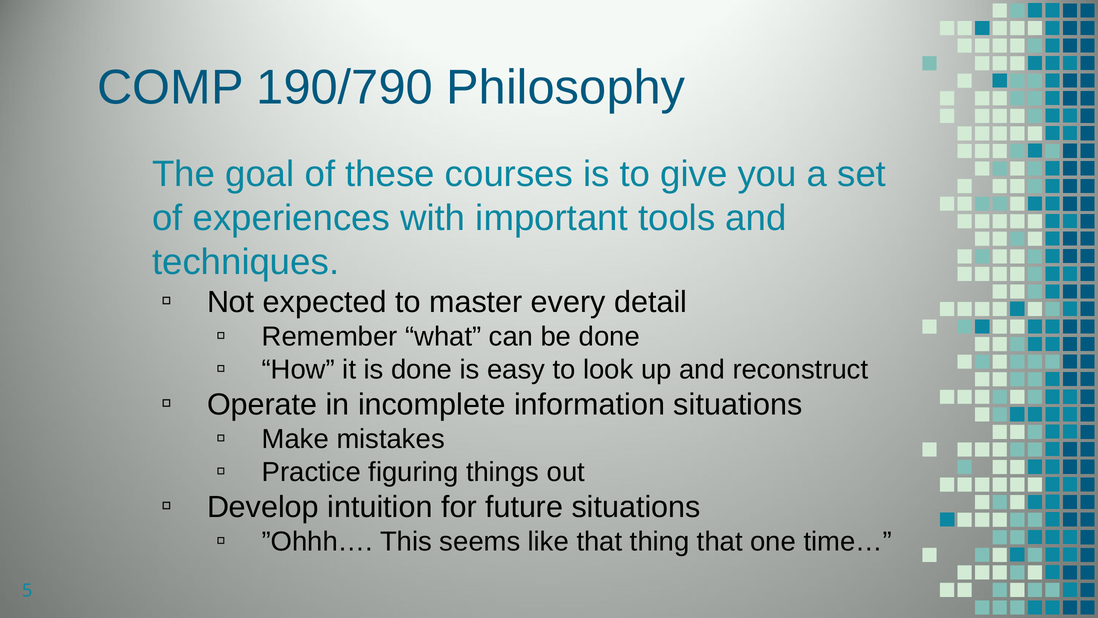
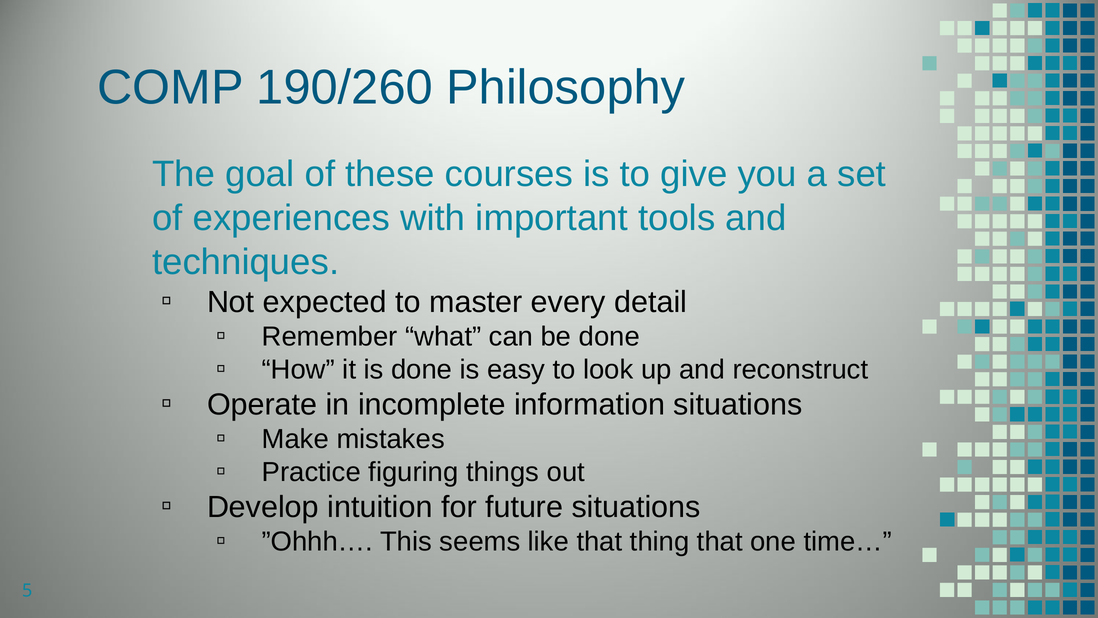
190/790: 190/790 -> 190/260
